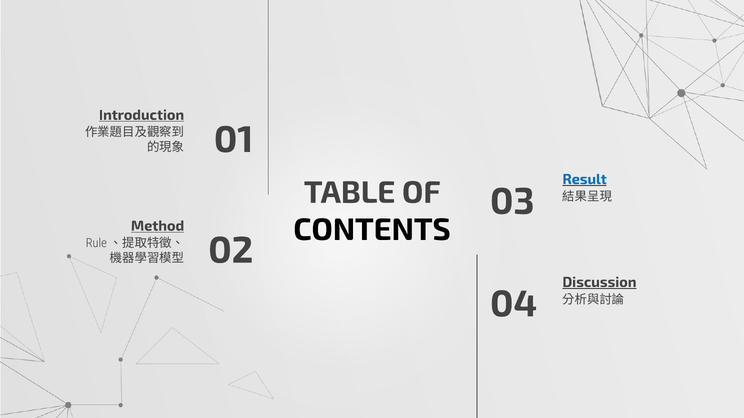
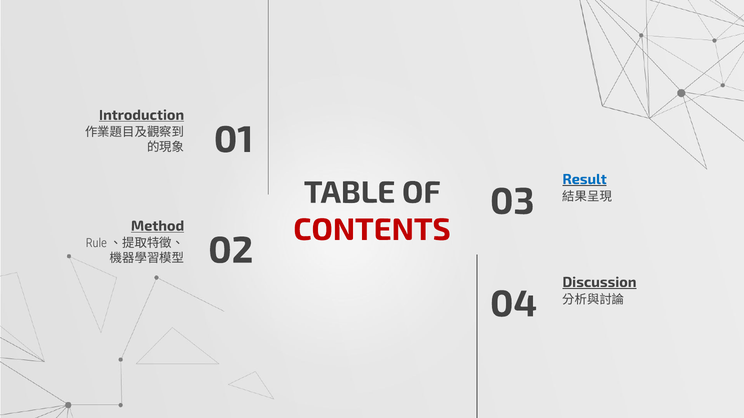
CONTENTS colour: black -> red
